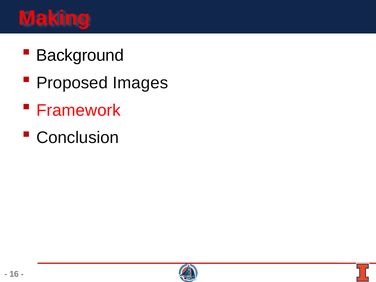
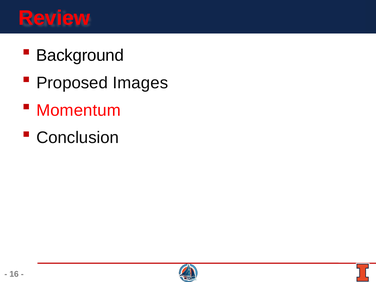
Making: Making -> Review
Framework: Framework -> Momentum
